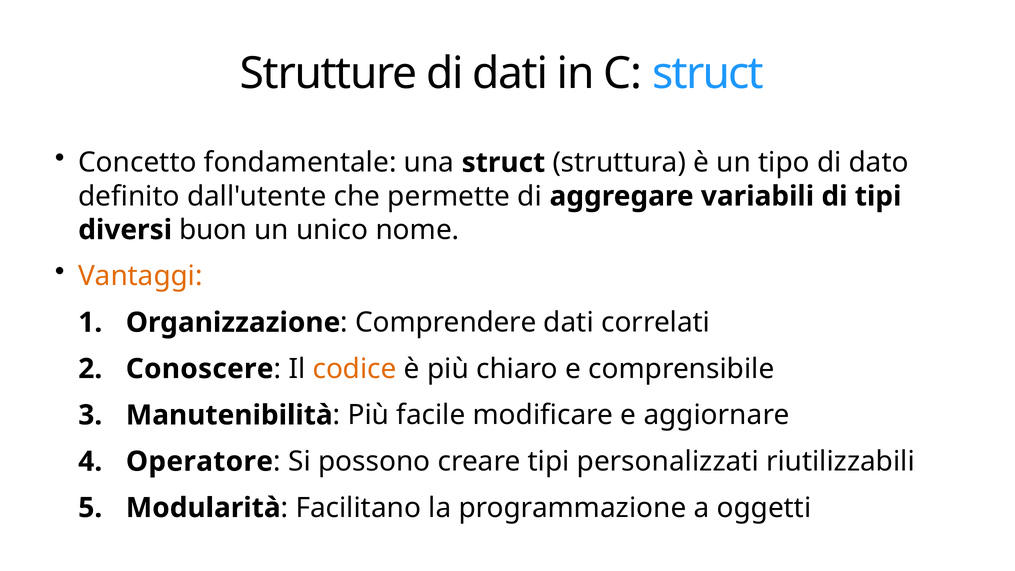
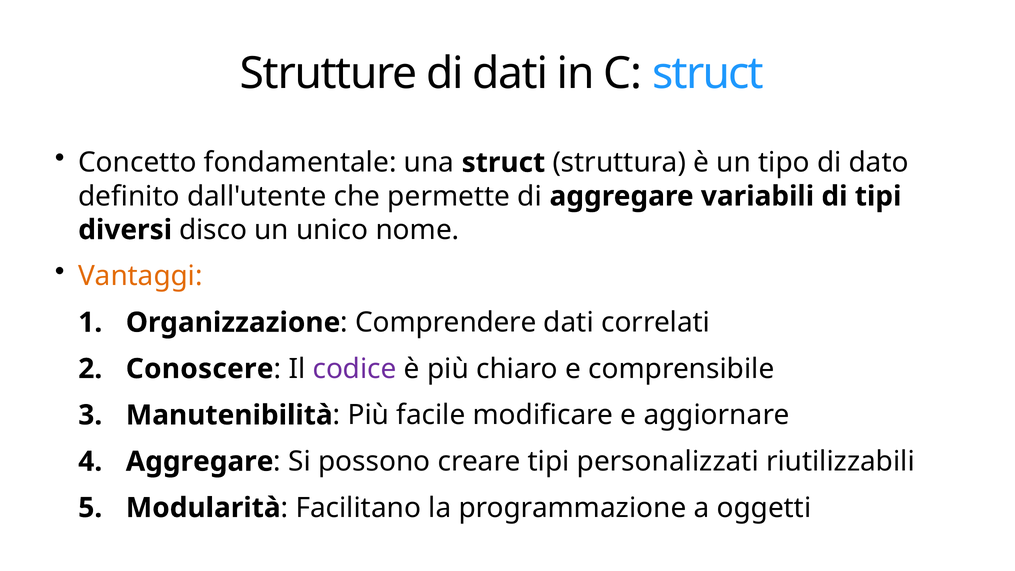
buon: buon -> disco
codice colour: orange -> purple
Operatore at (199, 461): Operatore -> Aggregare
